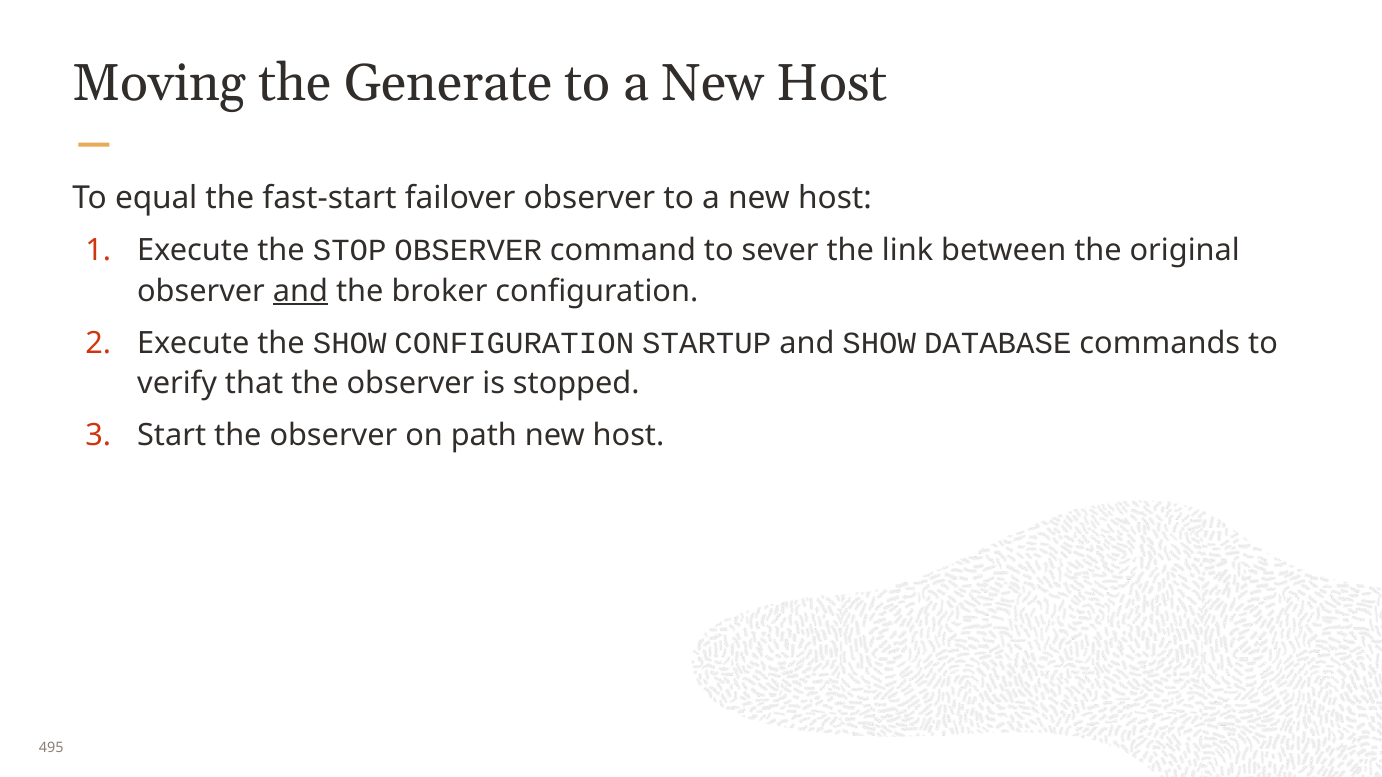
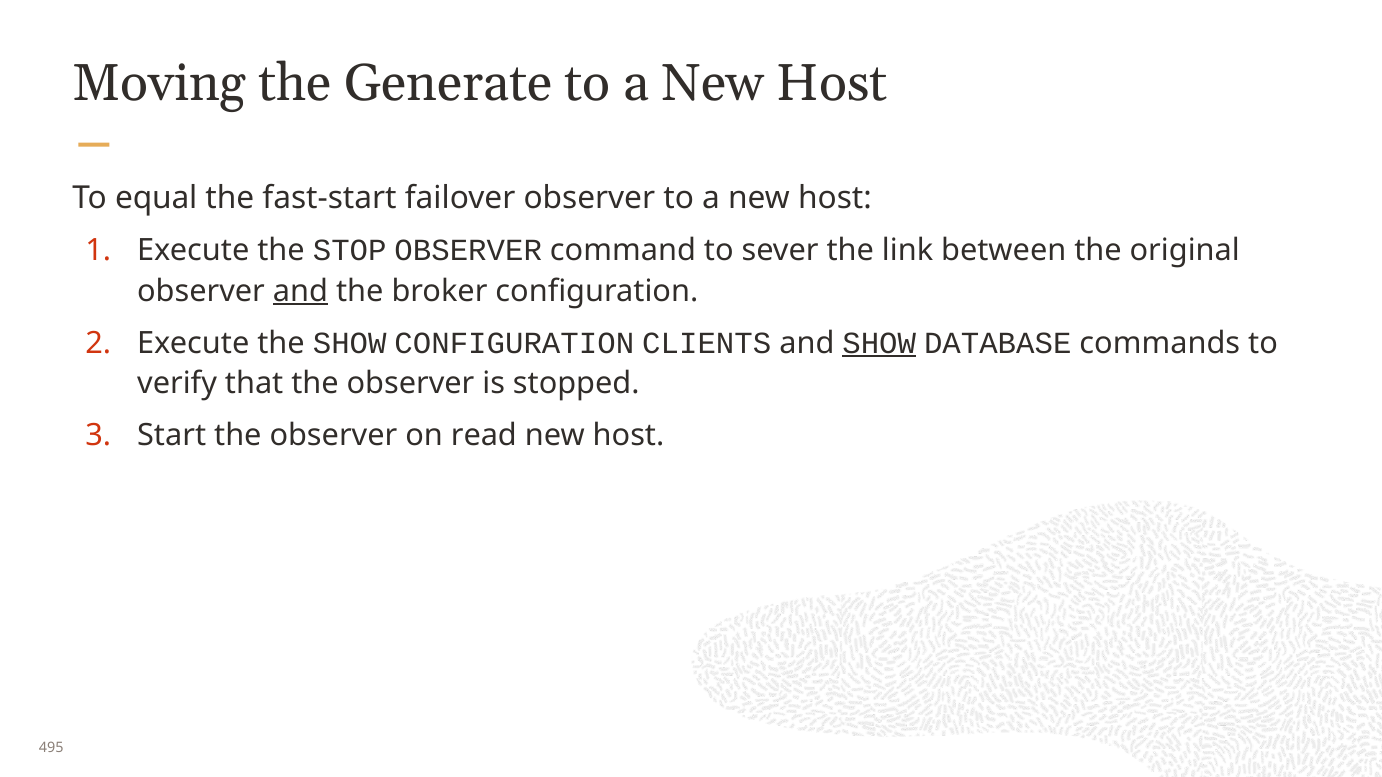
STARTUP: STARTUP -> CLIENTS
SHOW at (879, 343) underline: none -> present
path: path -> read
